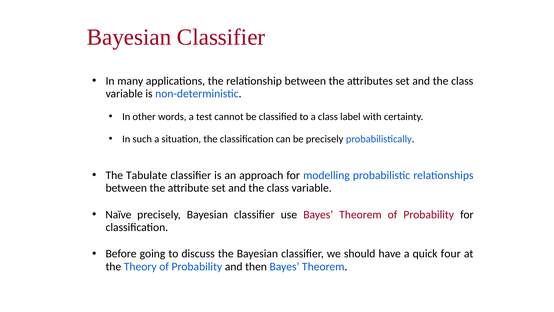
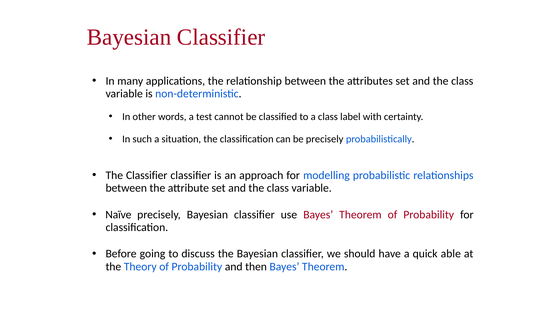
The Tabulate: Tabulate -> Classifier
four: four -> able
